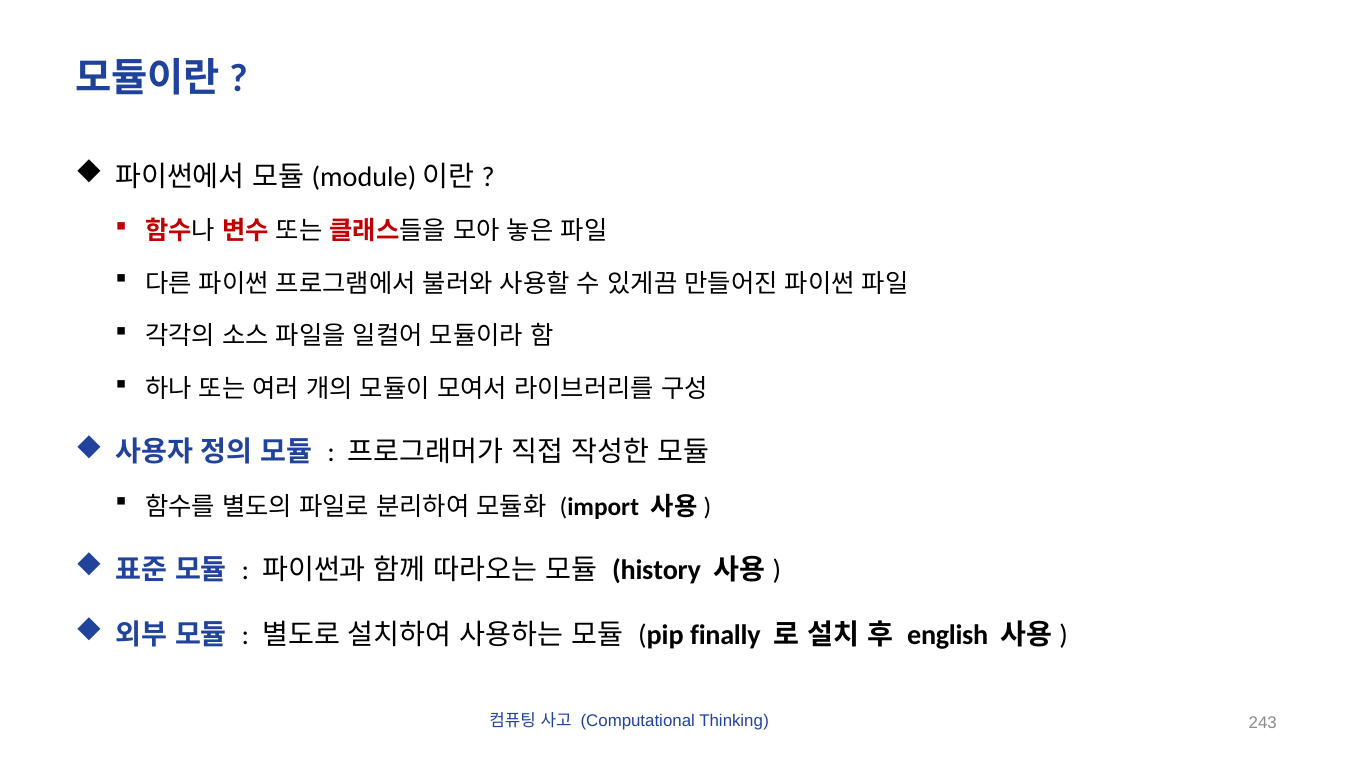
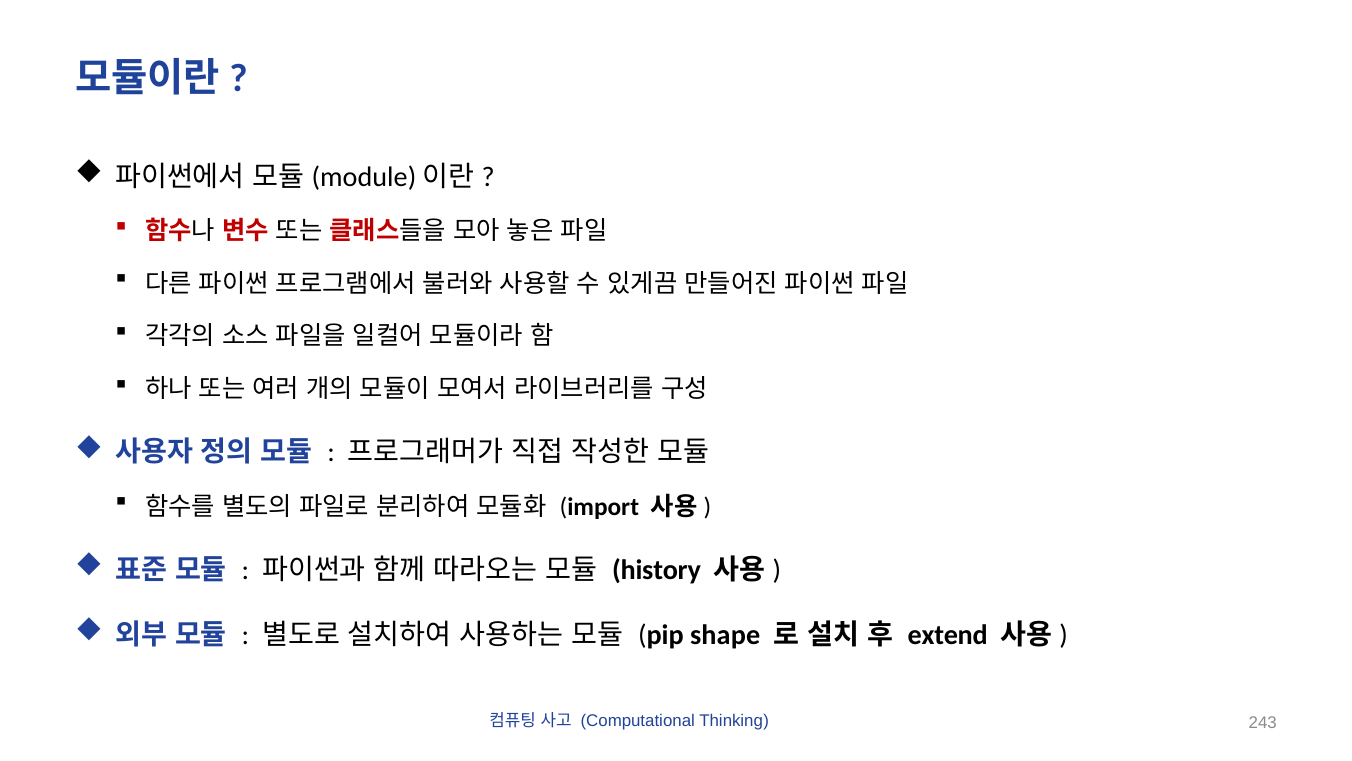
finally: finally -> shape
english: english -> extend
